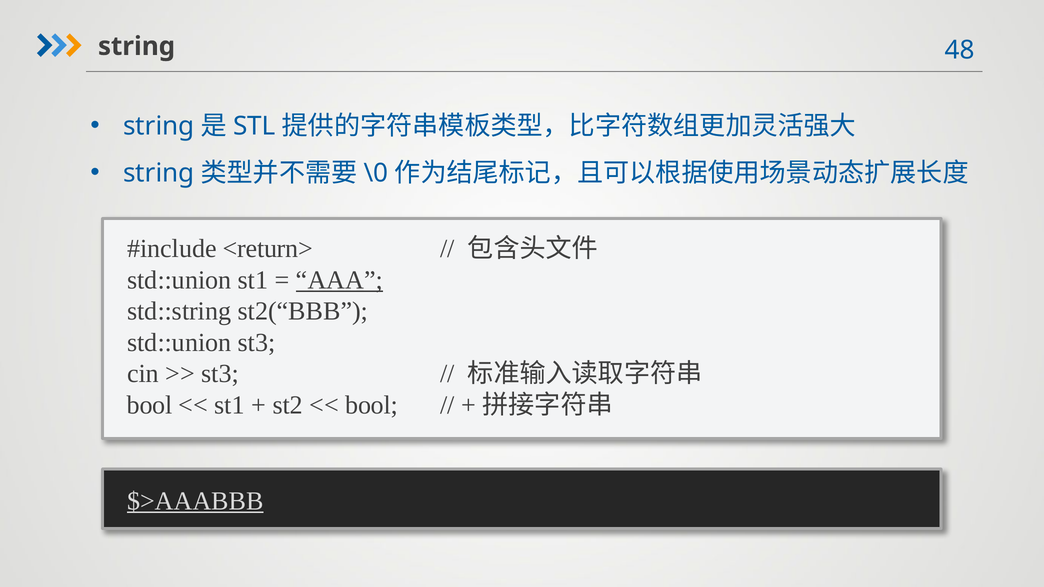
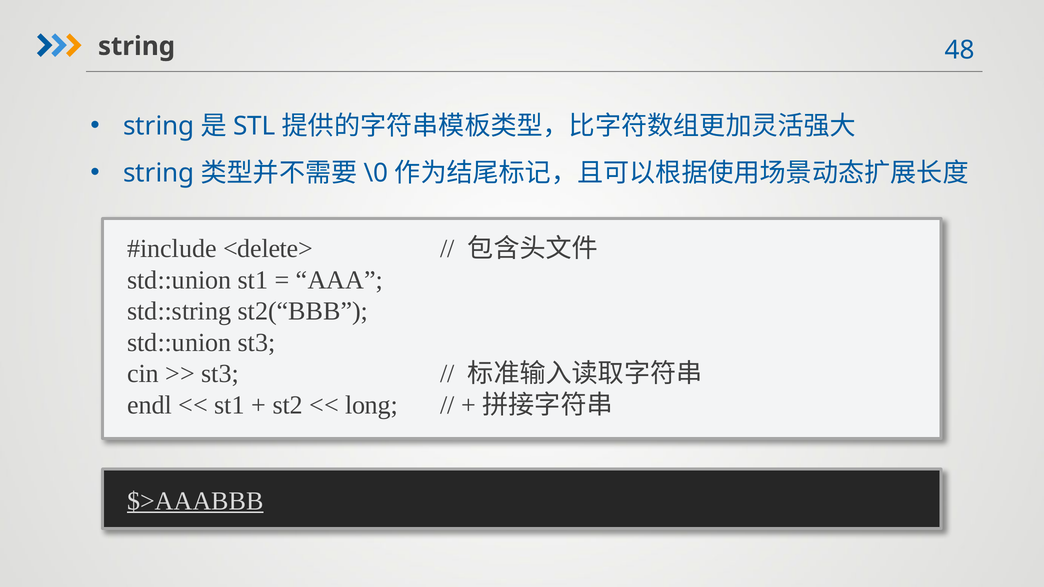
<return>: <return> -> <delete>
AAA underline: present -> none
bool at (150, 405): bool -> endl
bool at (372, 405): bool -> long
